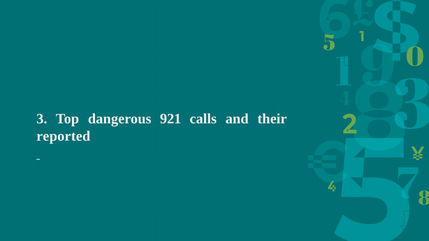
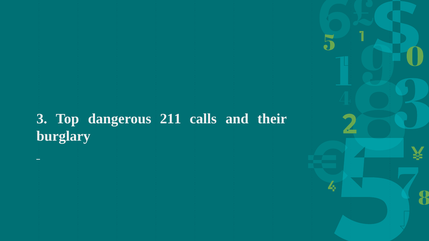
921: 921 -> 211
reported: reported -> burglary
